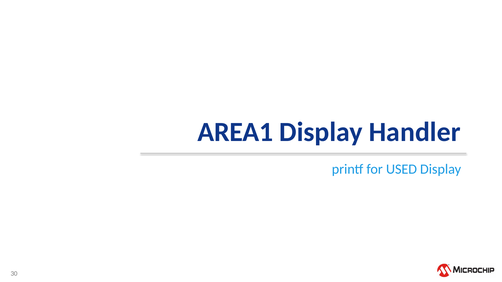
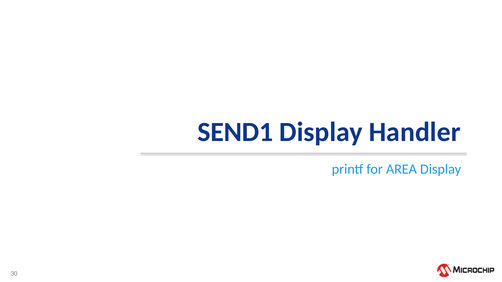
AREA1: AREA1 -> SEND1
USED: USED -> AREA
